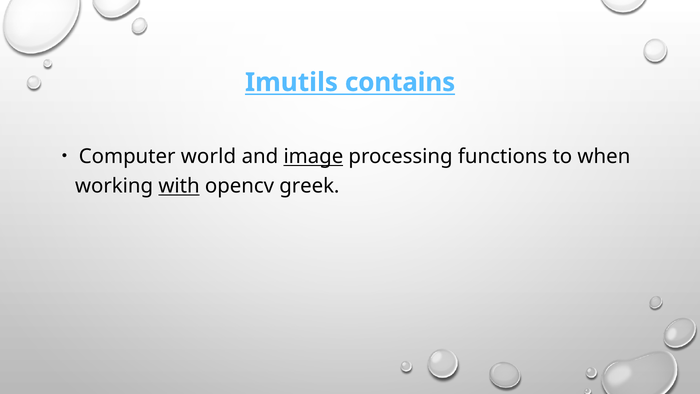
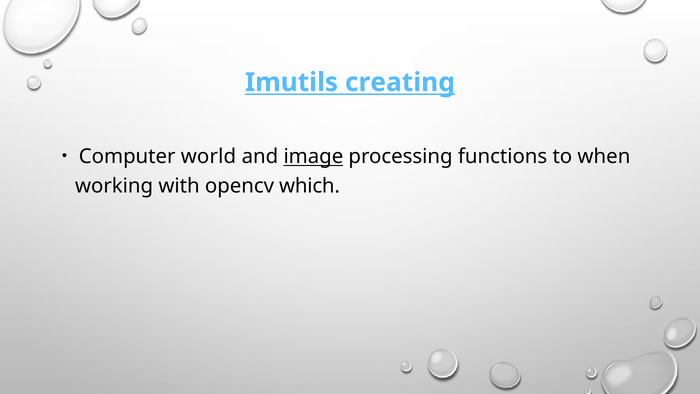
contains: contains -> creating
with underline: present -> none
greek: greek -> which
